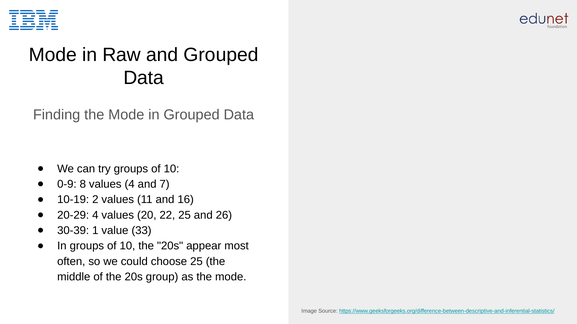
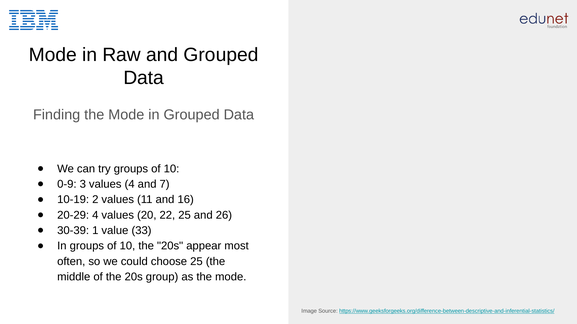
8: 8 -> 3
